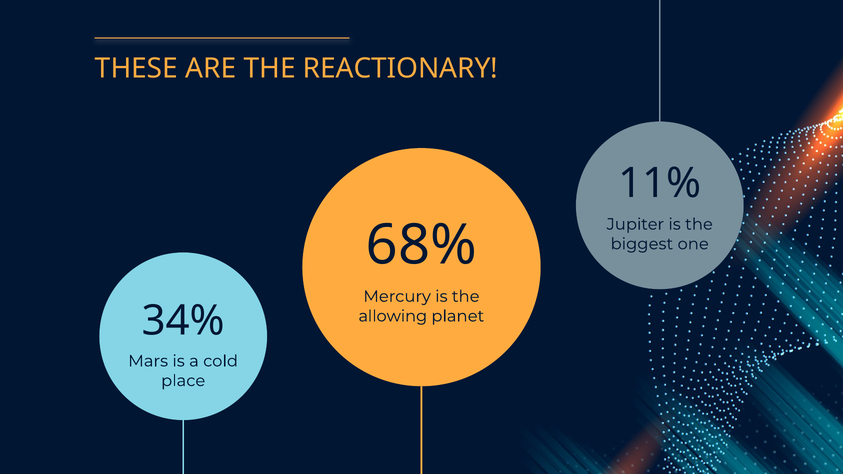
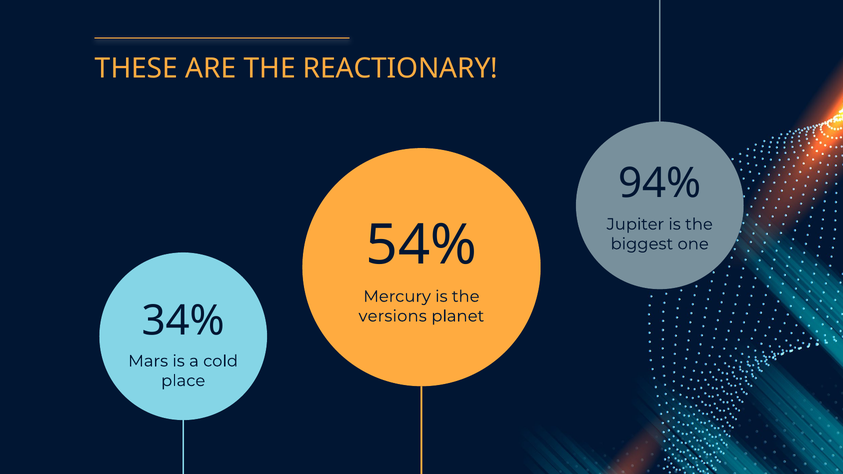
11%: 11% -> 94%
68%: 68% -> 54%
allowing: allowing -> versions
